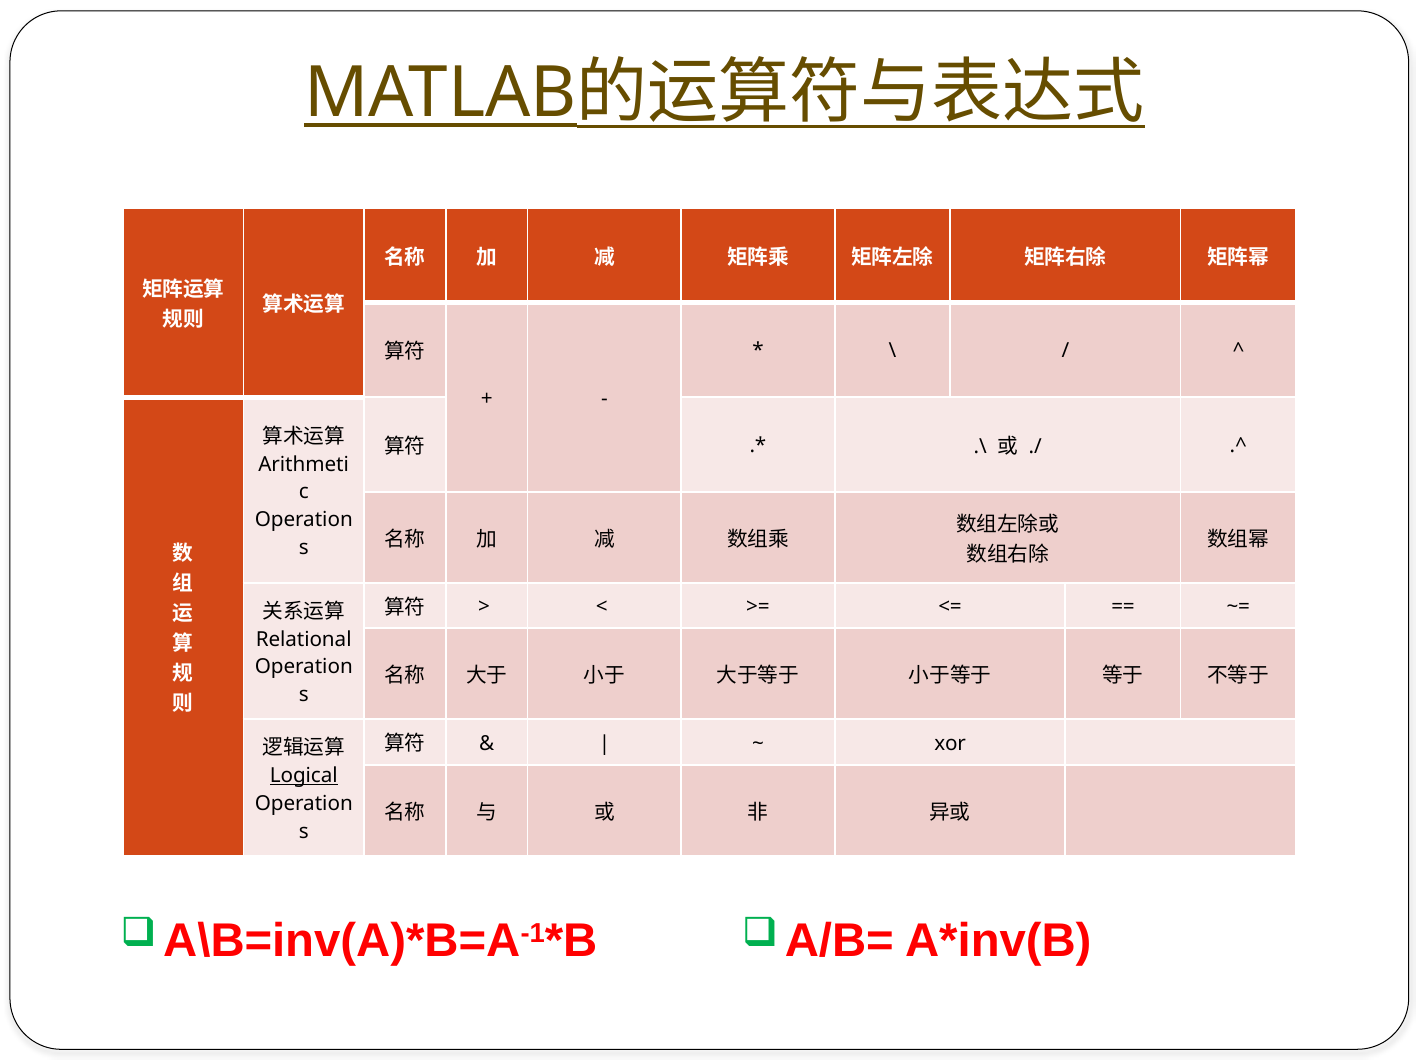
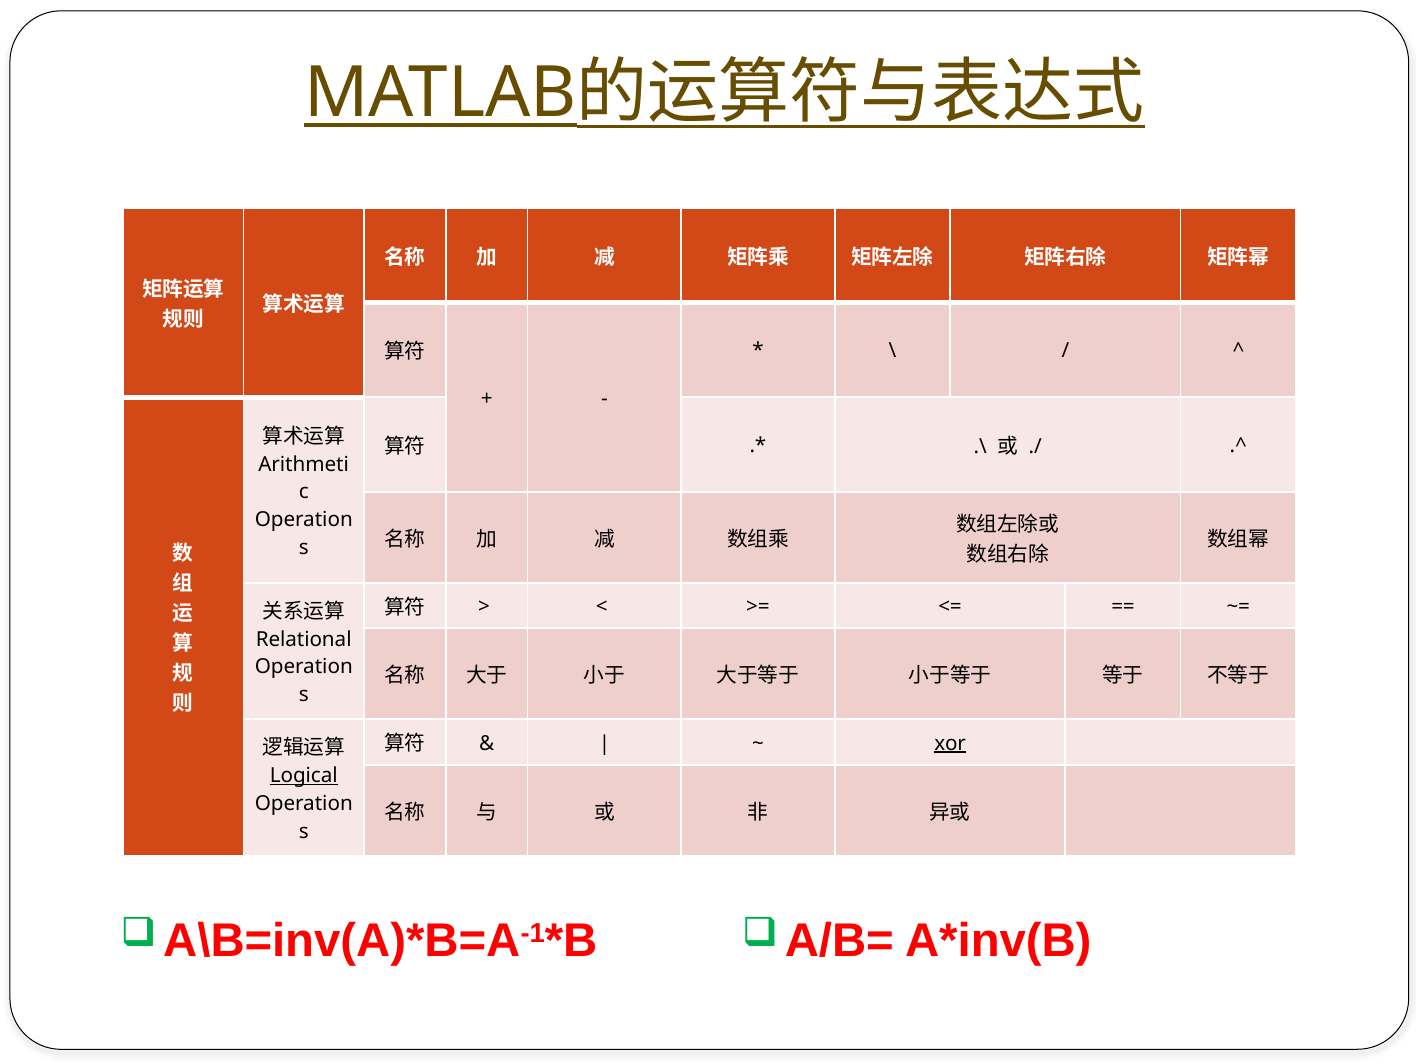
xor underline: none -> present
